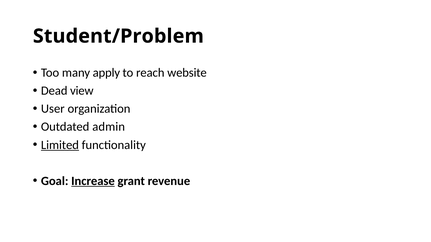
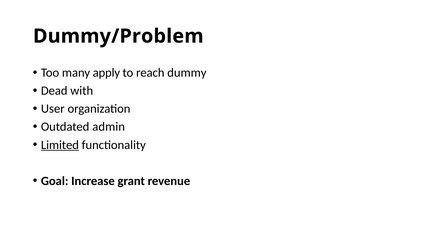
Student/Problem: Student/Problem -> Dummy/Problem
website: website -> dummy
view: view -> with
Increase underline: present -> none
